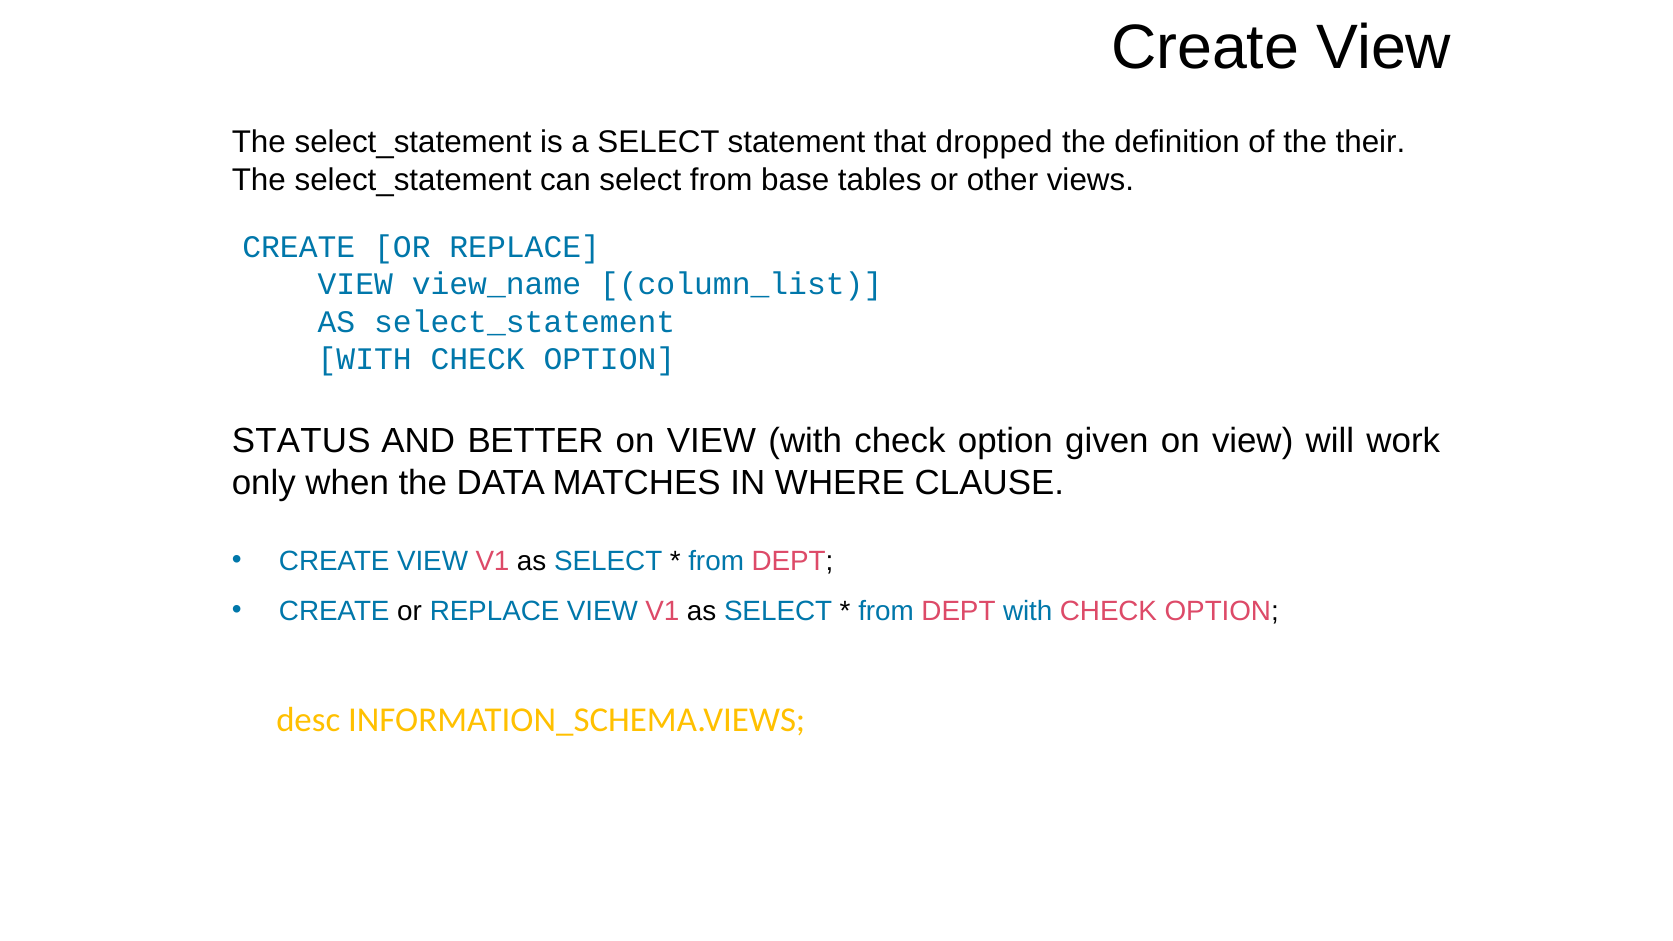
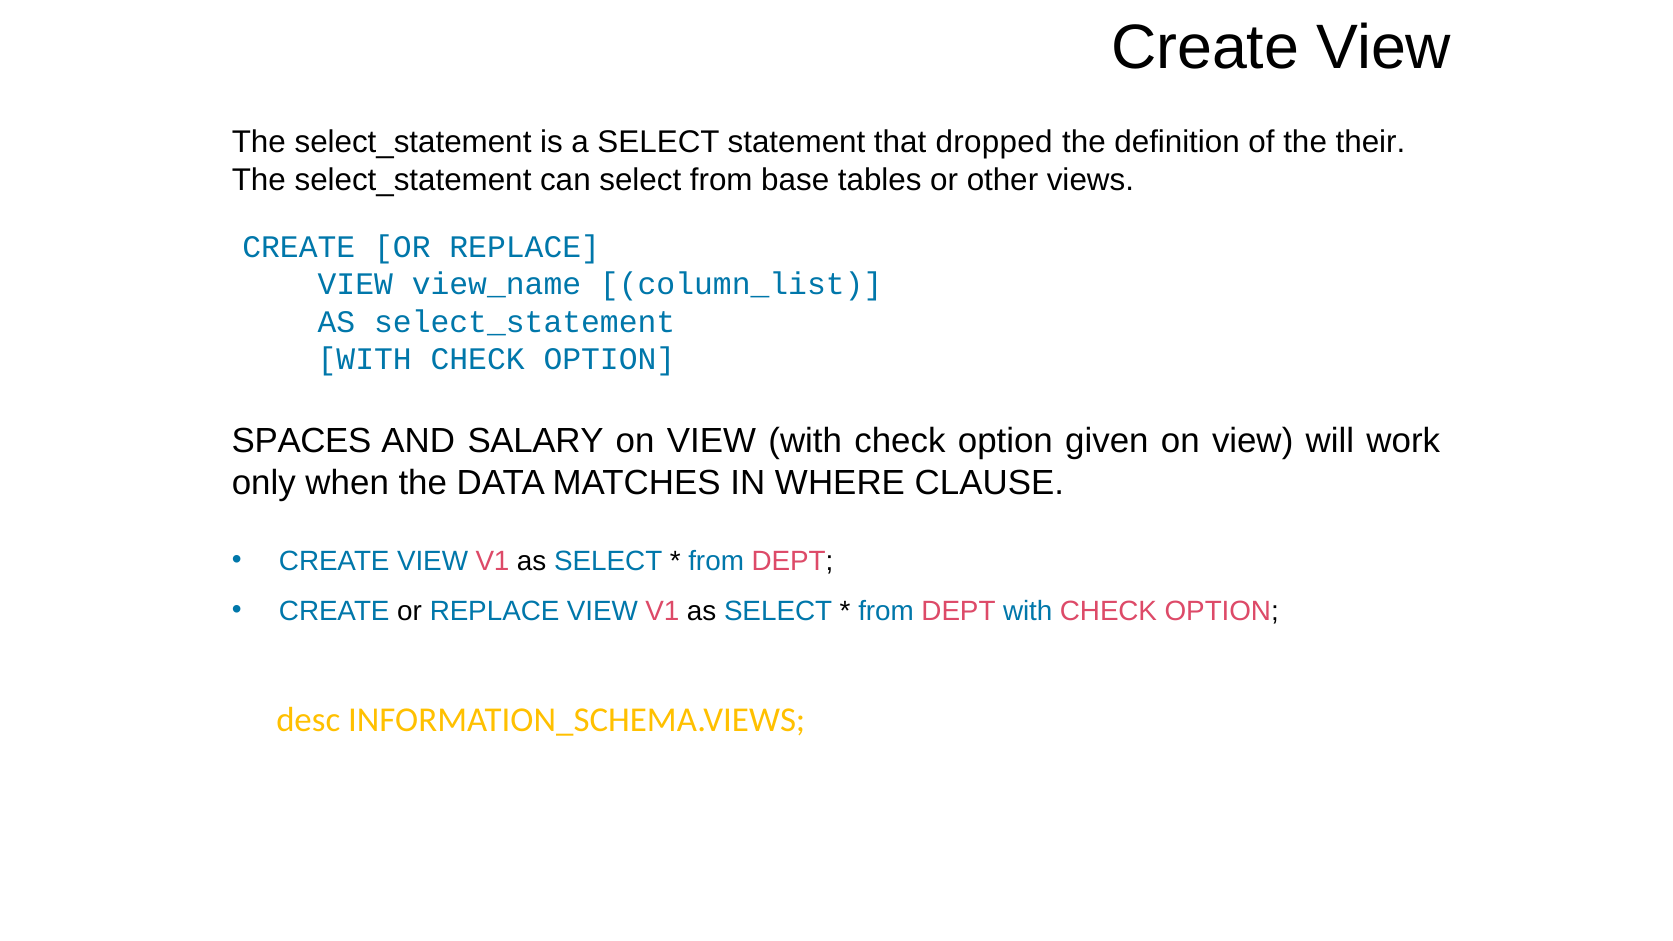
STATUS: STATUS -> SPACES
BETTER: BETTER -> SALARY
